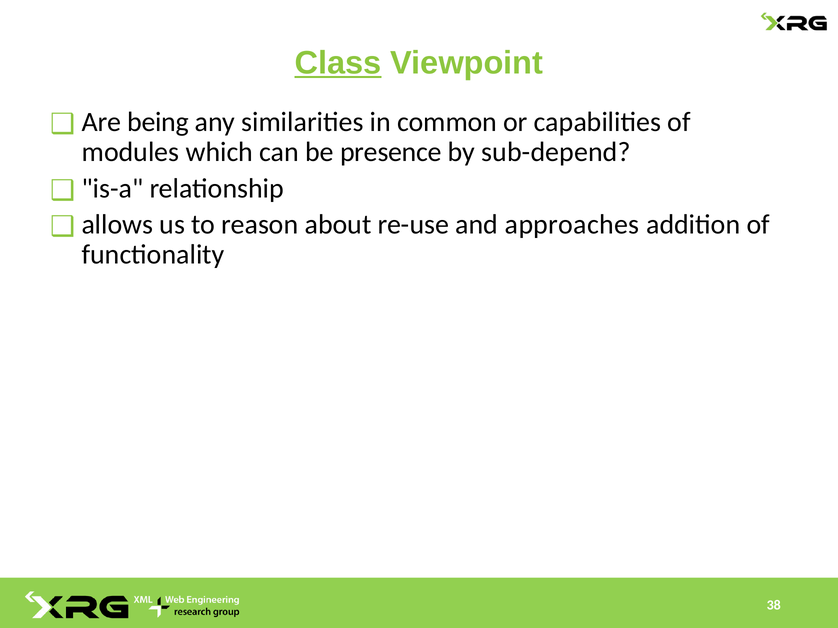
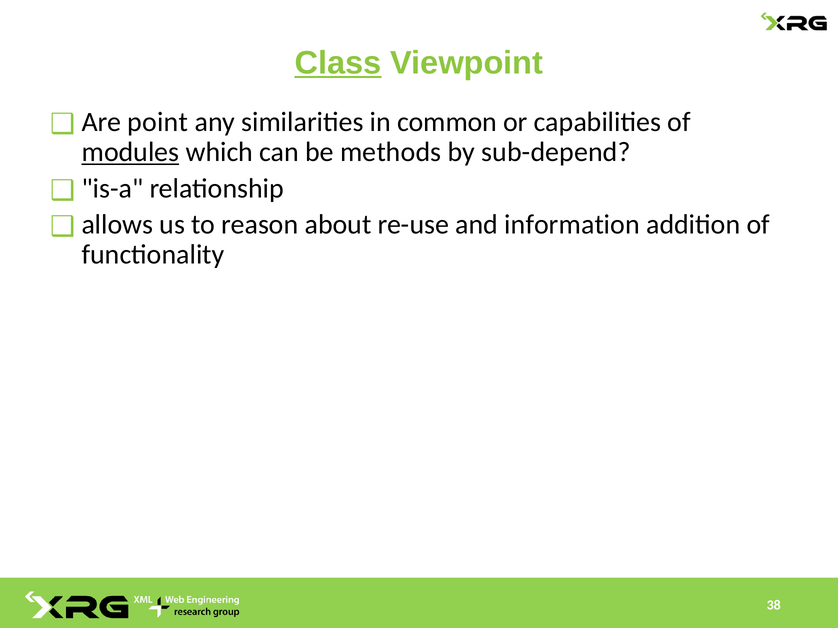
being: being -> point
modules underline: none -> present
presence: presence -> methods
approaches: approaches -> information
